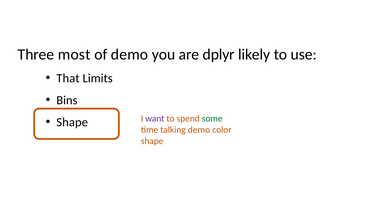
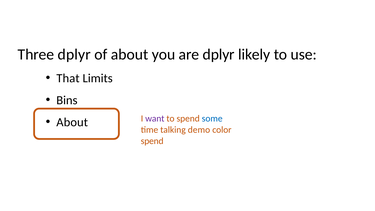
Three most: most -> dplyr
of demo: demo -> about
Shape at (72, 122): Shape -> About
some colour: green -> blue
shape at (152, 141): shape -> spend
